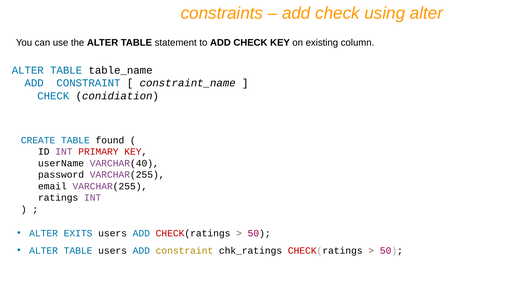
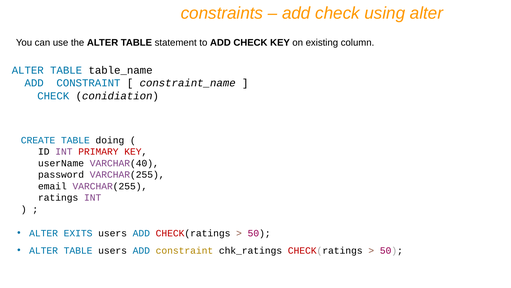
found: found -> doing
